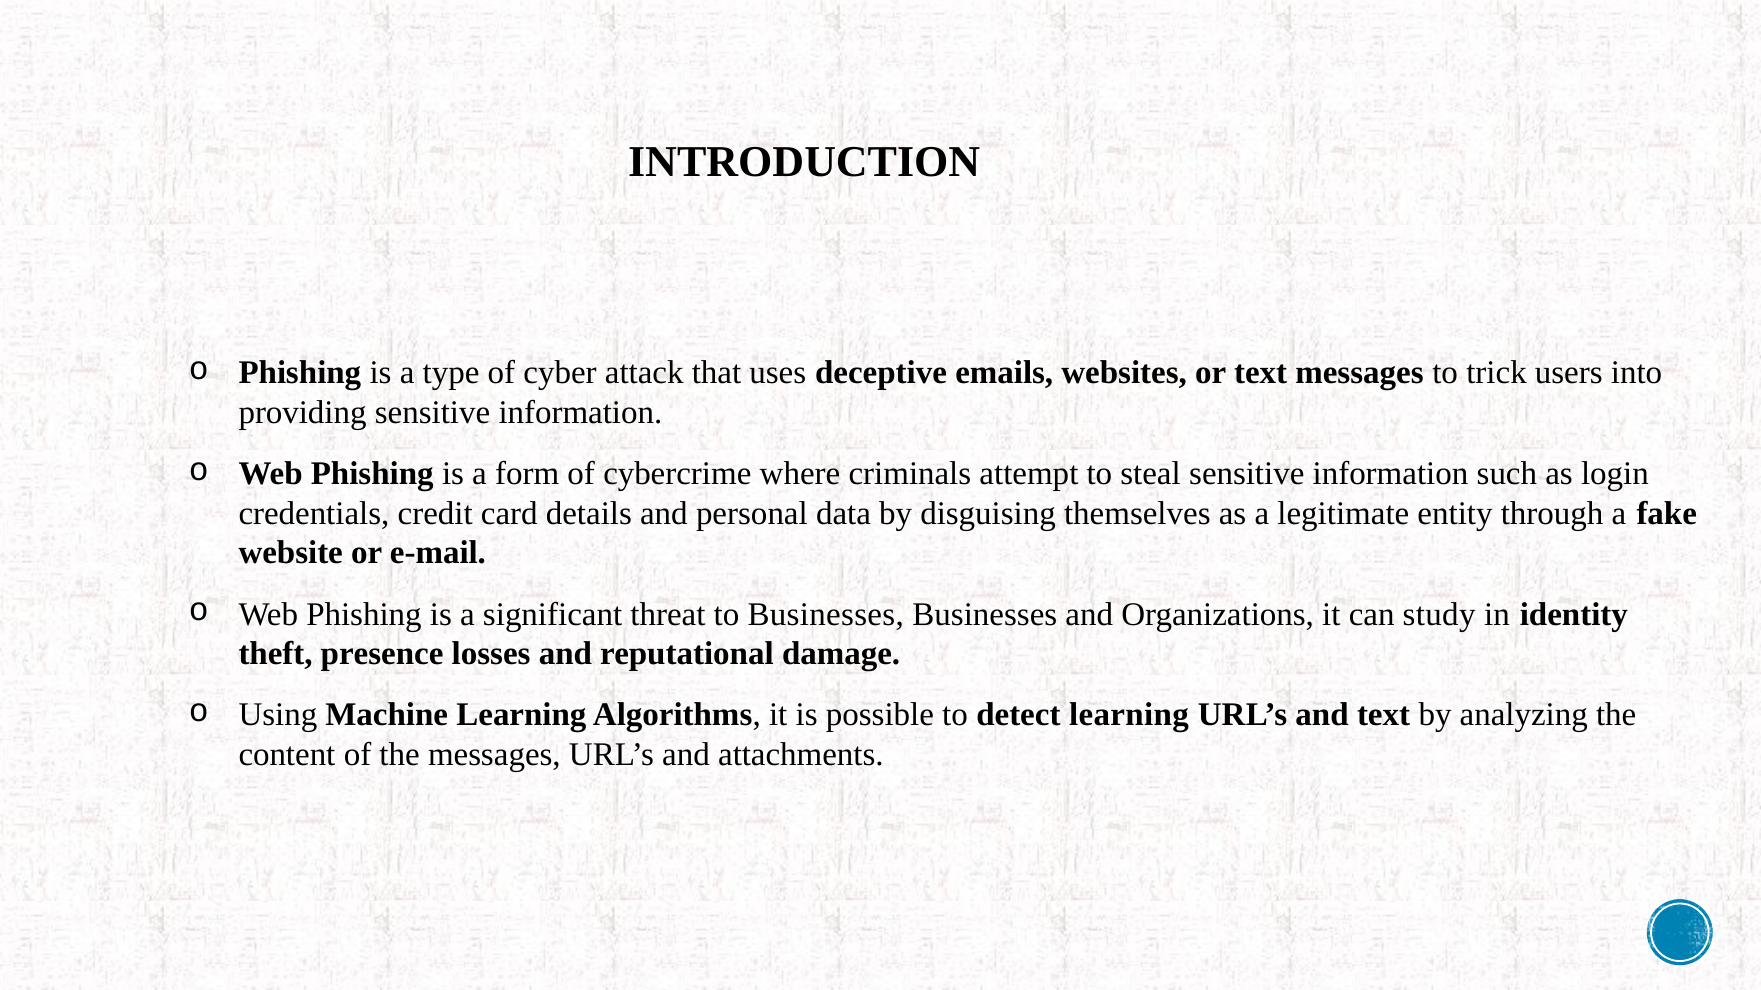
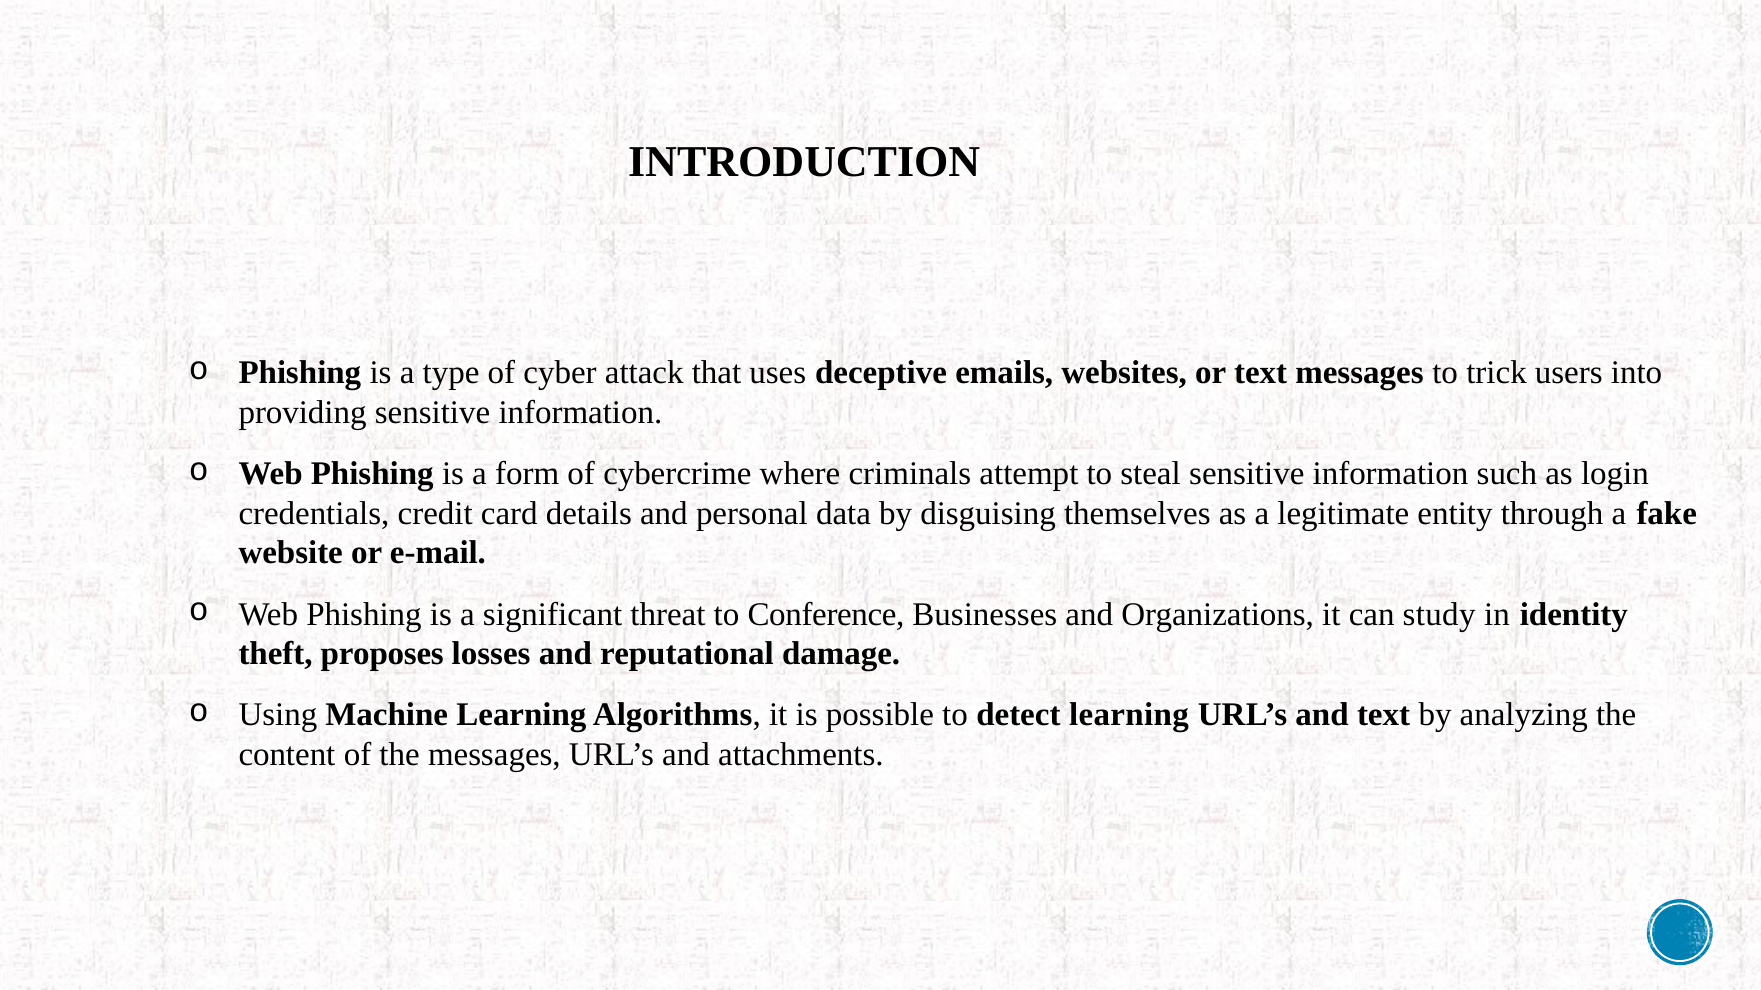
to Businesses: Businesses -> Conference
presence: presence -> proposes
